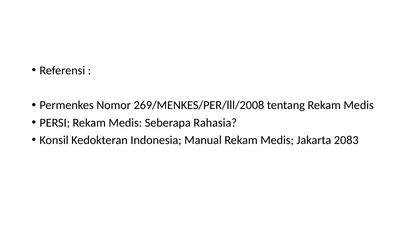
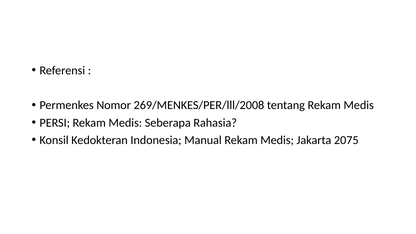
2083: 2083 -> 2075
